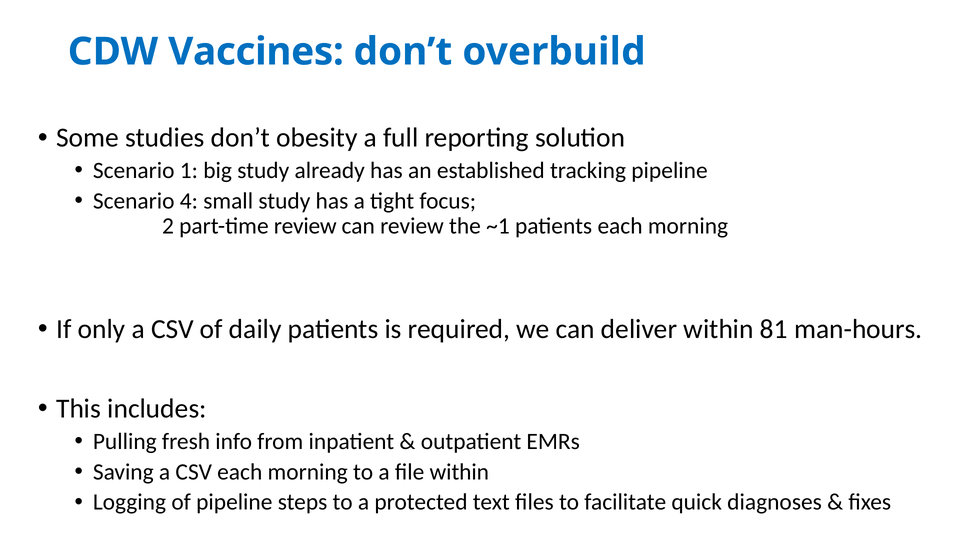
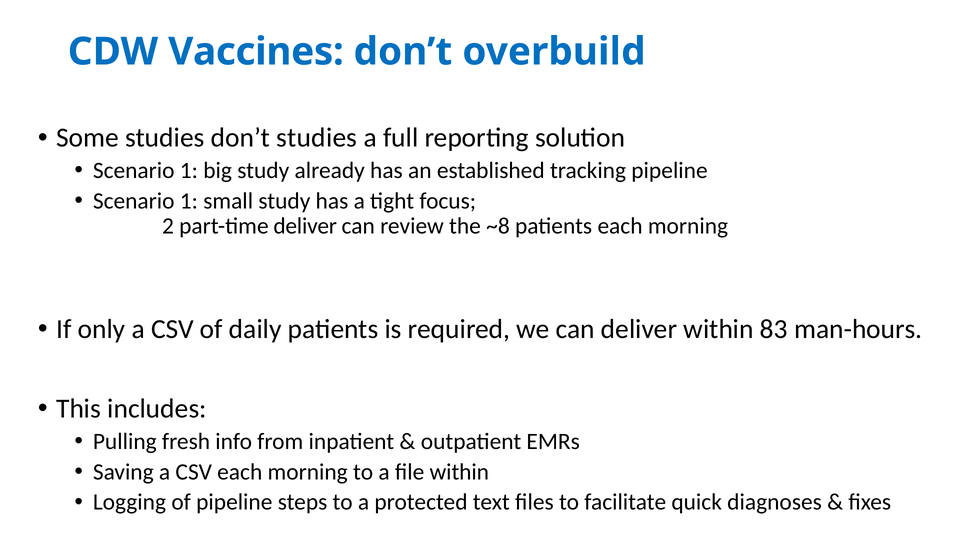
don’t obesity: obesity -> studies
4 at (189, 201): 4 -> 1
part-time review: review -> deliver
~1: ~1 -> ~8
81: 81 -> 83
